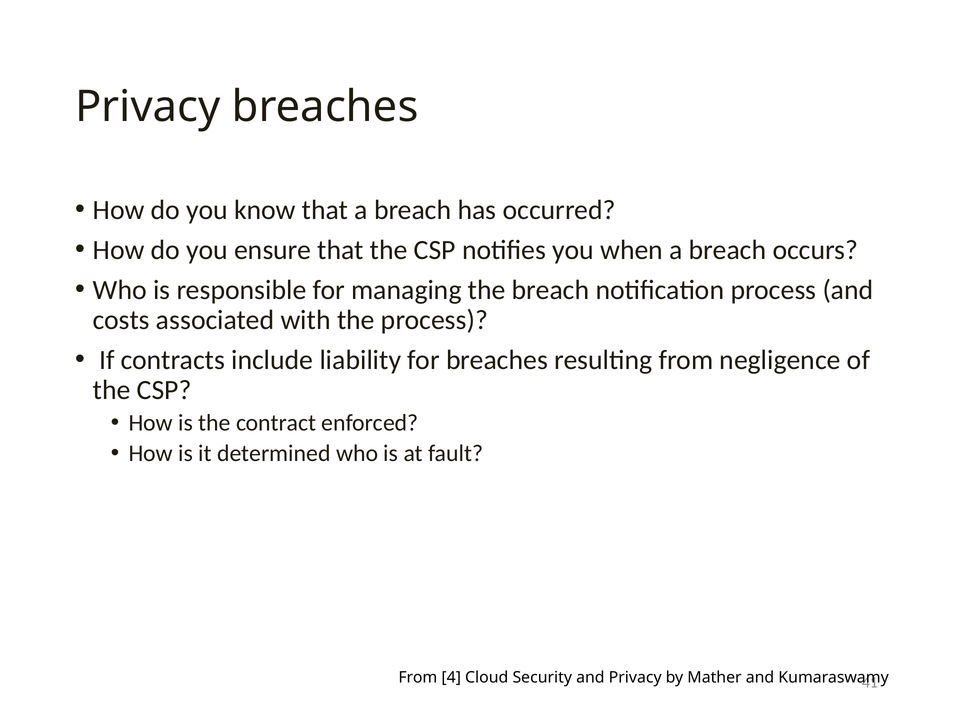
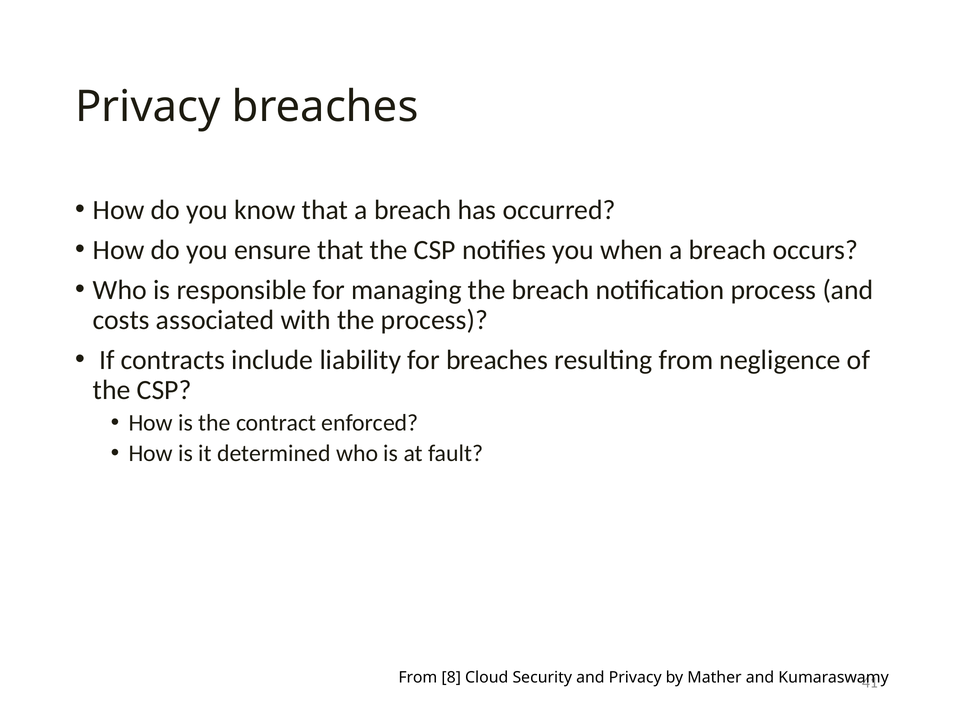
4: 4 -> 8
